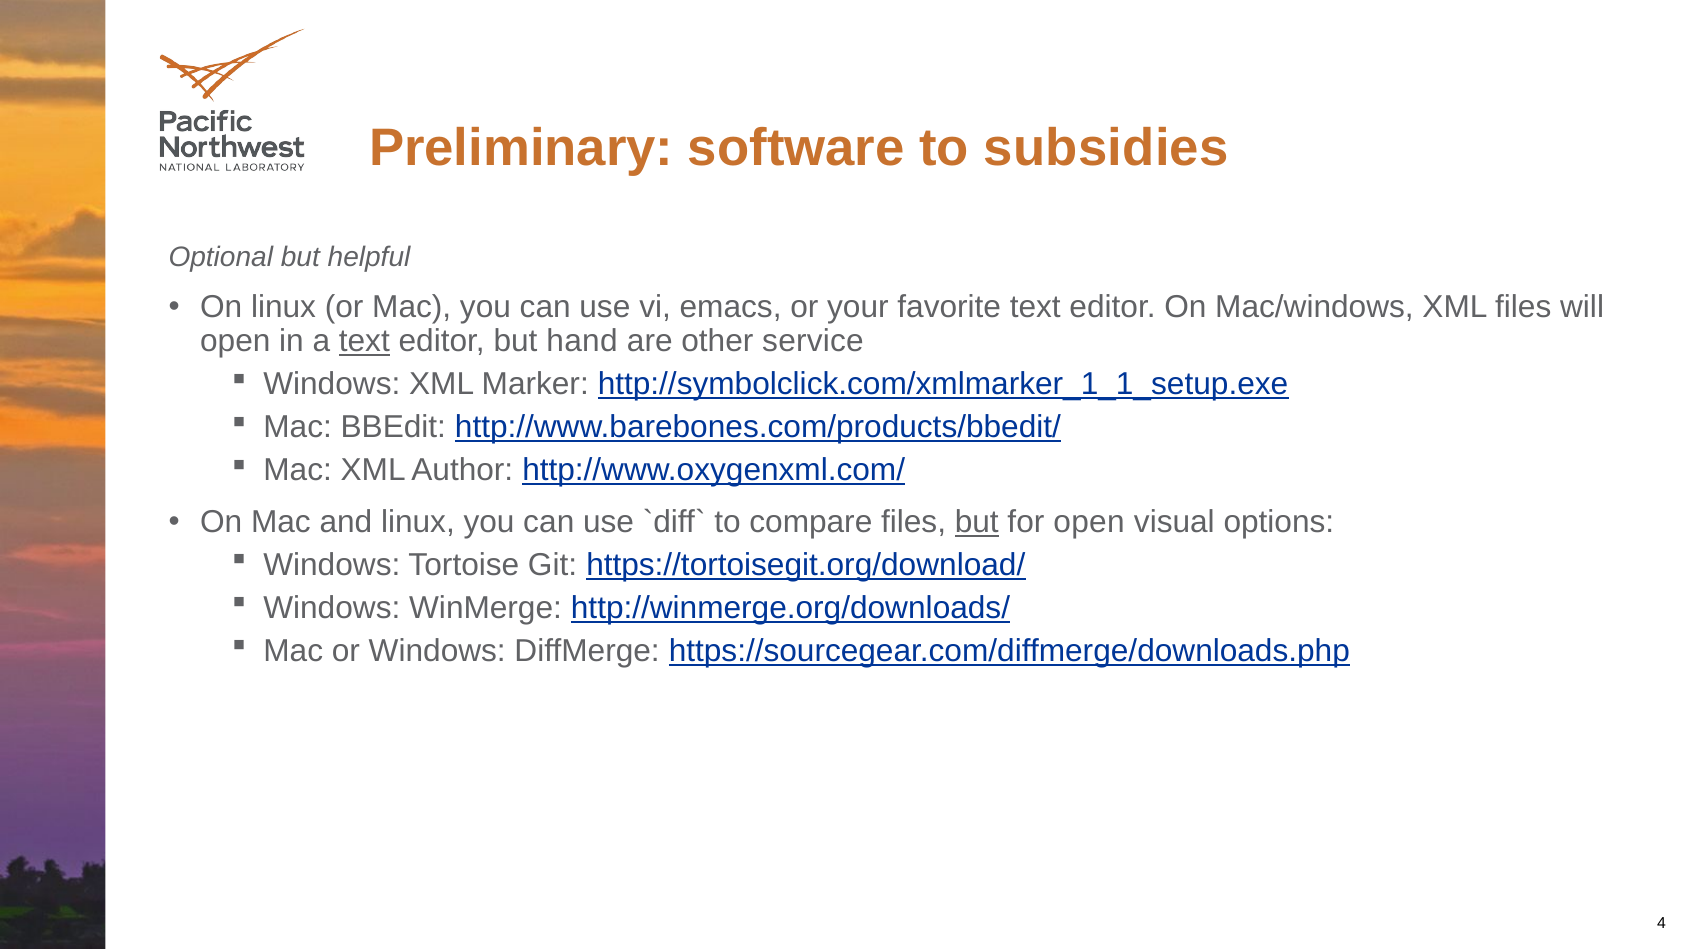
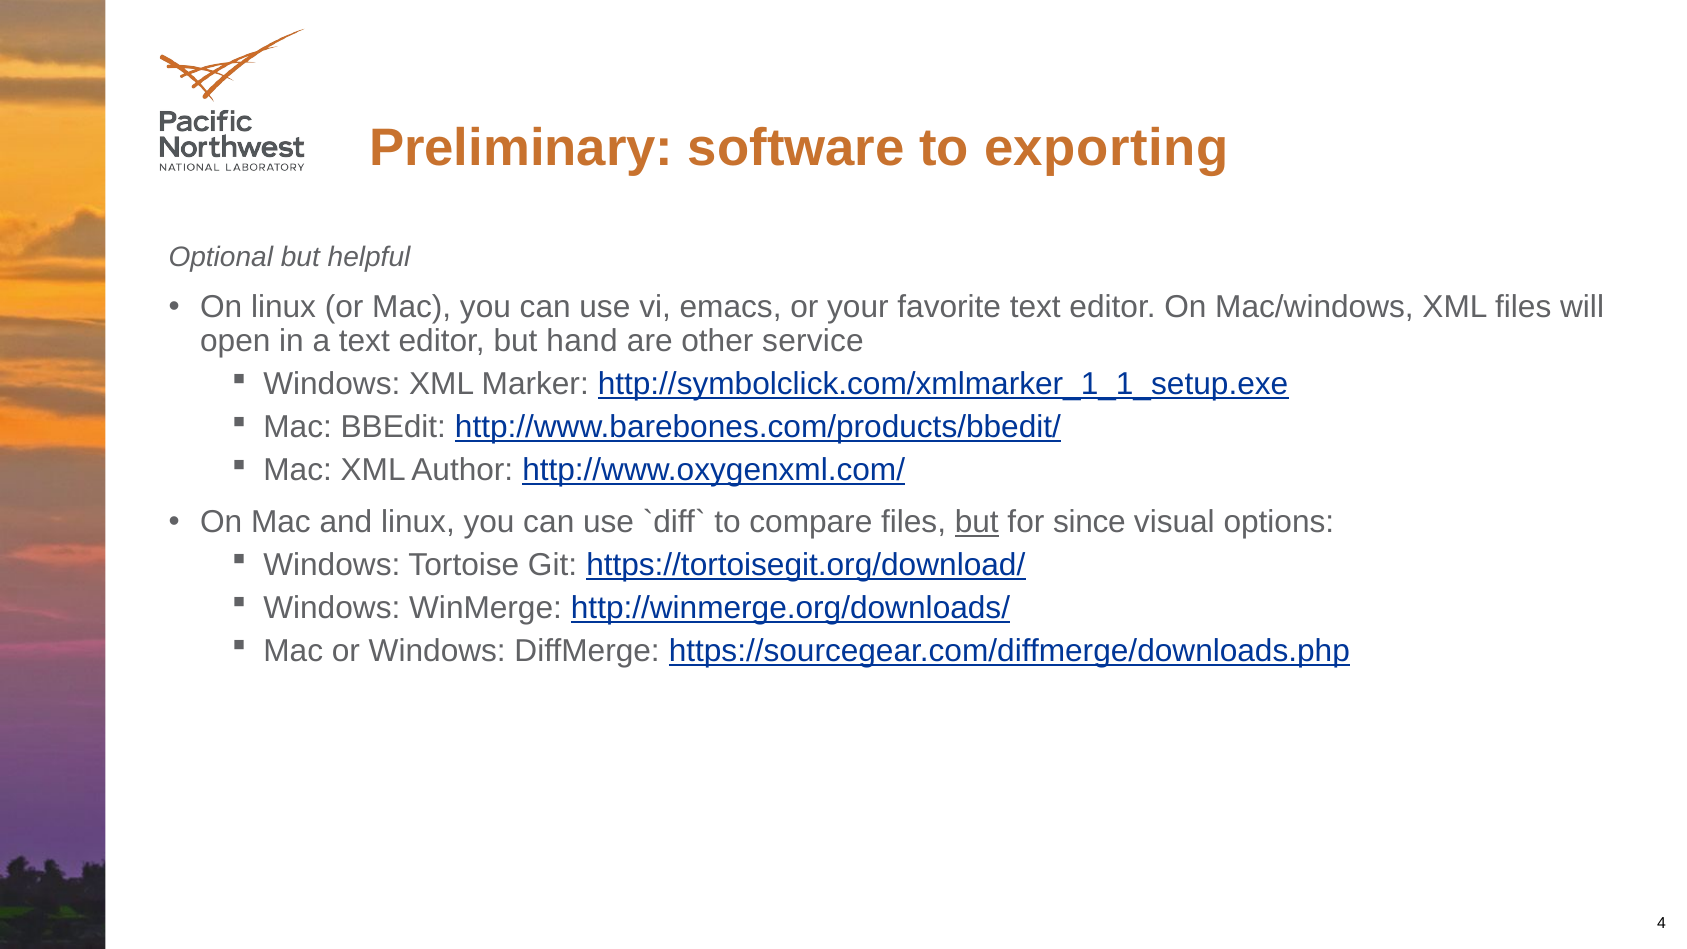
subsidies: subsidies -> exporting
text at (364, 341) underline: present -> none
for open: open -> since
